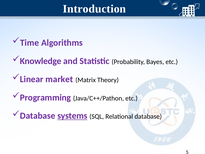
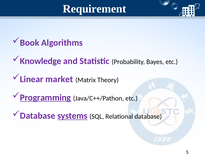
Introduction: Introduction -> Requirement
Time: Time -> Book
Programming underline: none -> present
